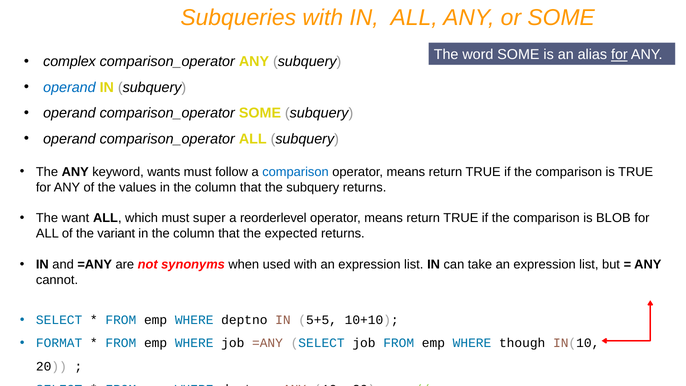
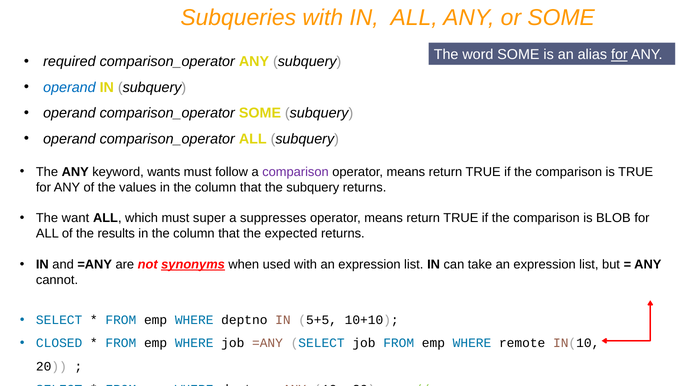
complex: complex -> required
comparison at (295, 172) colour: blue -> purple
reorderlevel: reorderlevel -> suppresses
variant: variant -> results
synonyms underline: none -> present
FORMAT: FORMAT -> CLOSED
though: though -> remote
